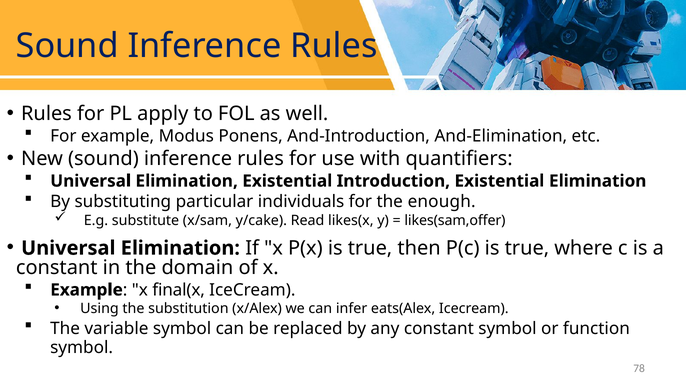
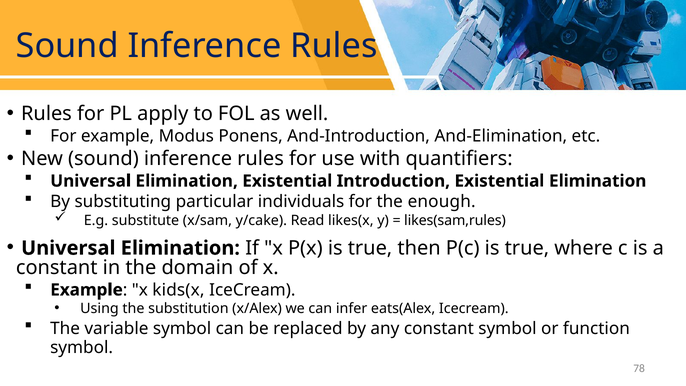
likes(sam,offer: likes(sam,offer -> likes(sam,rules
final(x: final(x -> kids(x
